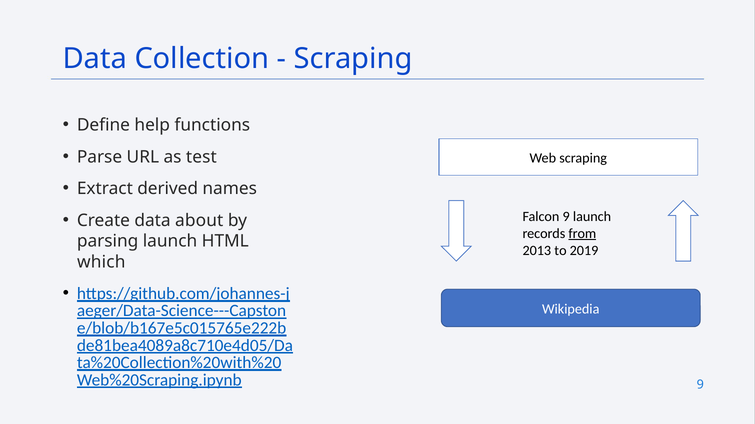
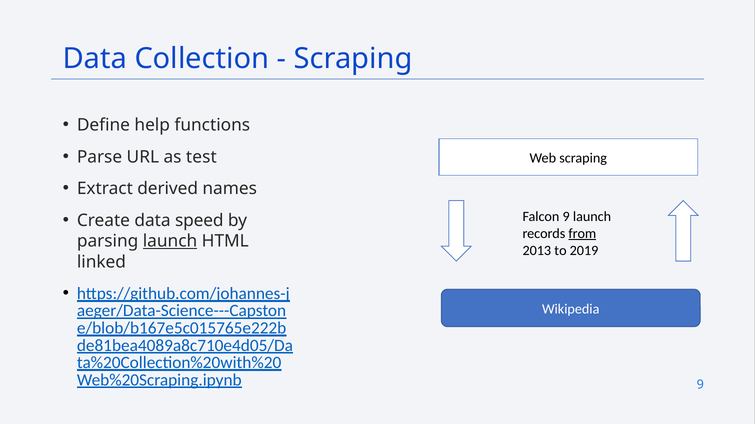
about: about -> speed
launch at (170, 241) underline: none -> present
which: which -> linked
